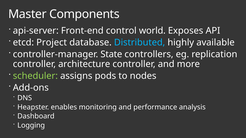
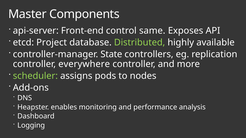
world: world -> same
Distributed colour: light blue -> light green
architecture: architecture -> everywhere
